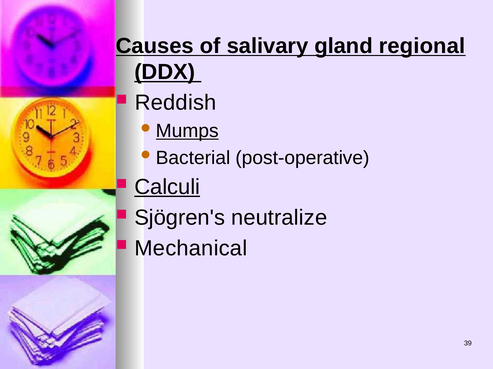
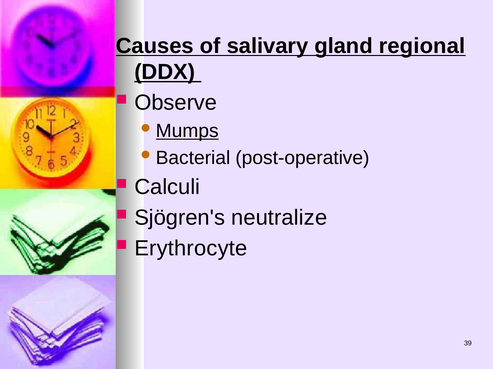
Reddish: Reddish -> Observe
Calculi underline: present -> none
Mechanical: Mechanical -> Erythrocyte
